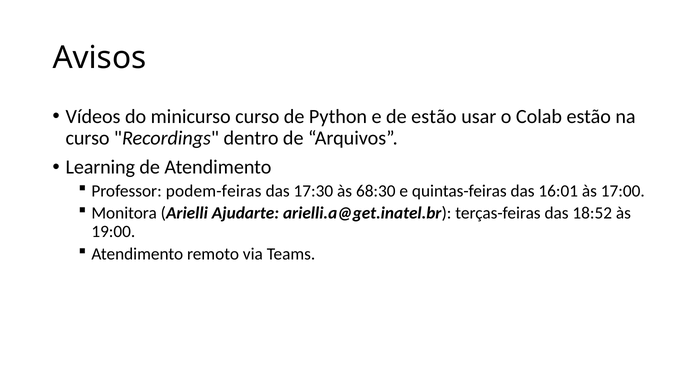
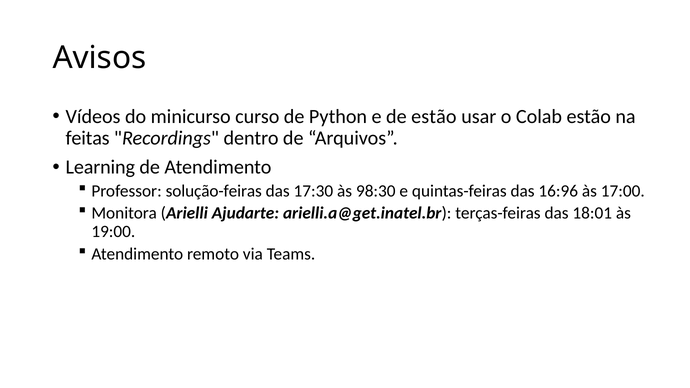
curso at (88, 138): curso -> feitas
podem-feiras: podem-feiras -> solução-feiras
68:30: 68:30 -> 98:30
16:01: 16:01 -> 16:96
18:52: 18:52 -> 18:01
